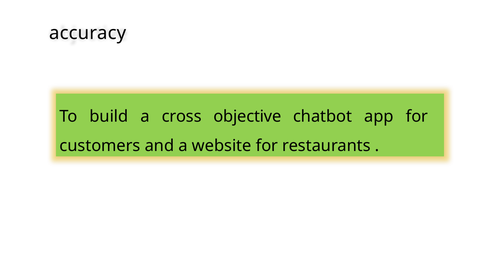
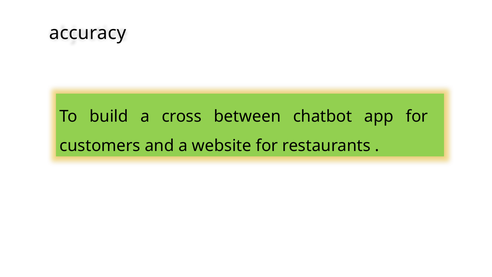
objective: objective -> between
